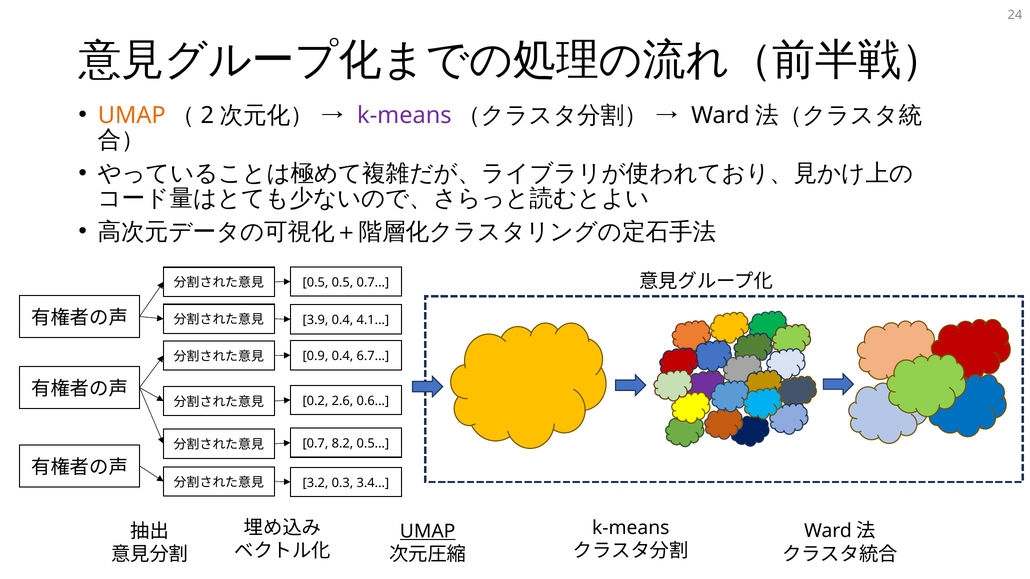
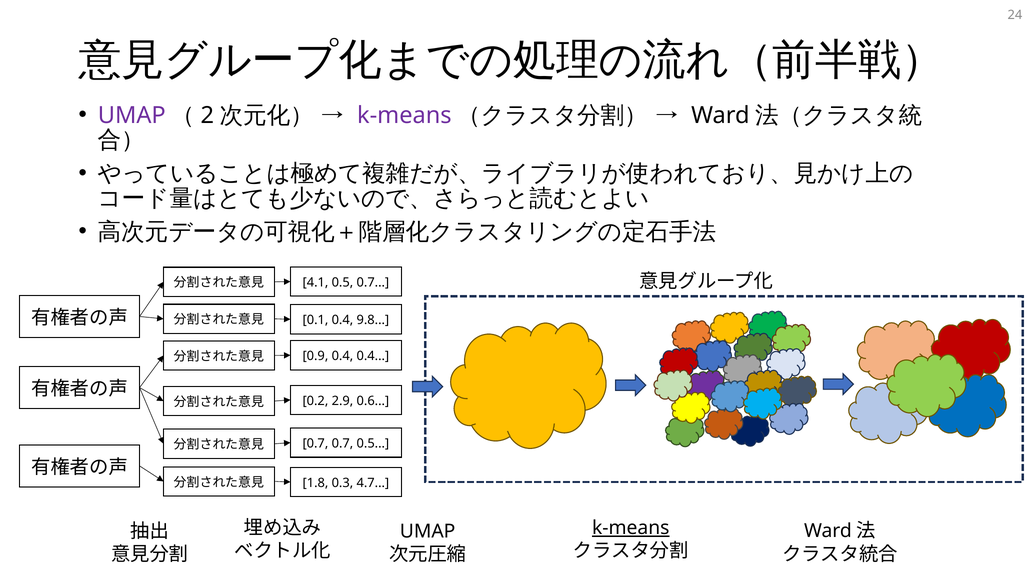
UMAP at (132, 115) colour: orange -> purple
0.5 at (315, 283): 0.5 -> 4.1
3.9: 3.9 -> 0.1
4.1: 4.1 -> 9.8
0.4 6.7: 6.7 -> 0.4
2.6: 2.6 -> 2.9
0.7 8.2: 8.2 -> 0.7
3.2: 3.2 -> 1.8
3.4: 3.4 -> 4.7
k-means at (631, 528) underline: none -> present
UMAP at (428, 532) underline: present -> none
